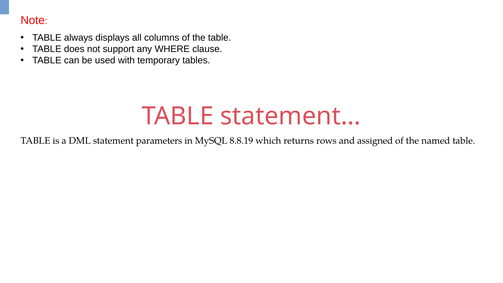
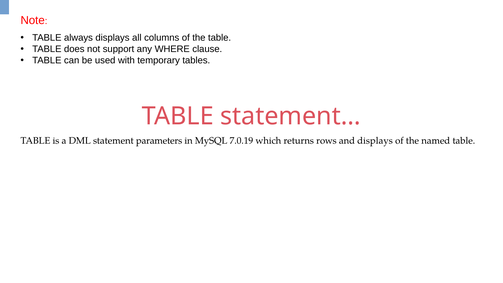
8.8.19: 8.8.19 -> 7.0.19
and assigned: assigned -> displays
